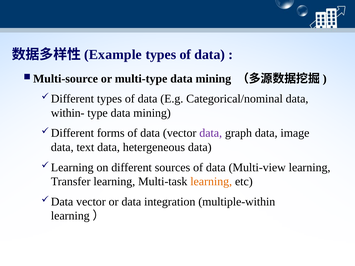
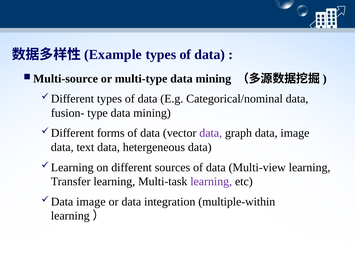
within-: within- -> fusion-
learning at (211, 182) colour: orange -> purple
vector at (91, 202): vector -> image
